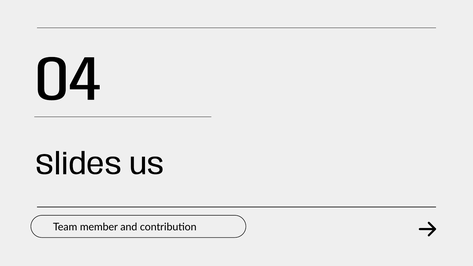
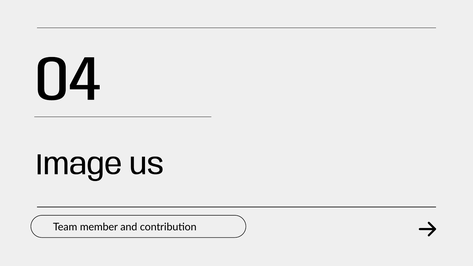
Slides: Slides -> Image
